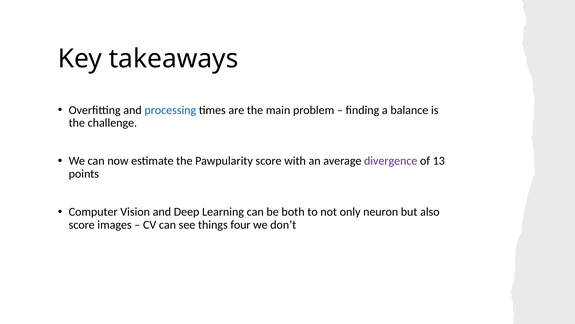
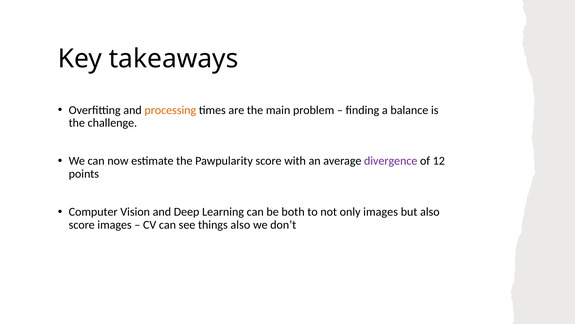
processing colour: blue -> orange
13: 13 -> 12
only neuron: neuron -> images
things four: four -> also
